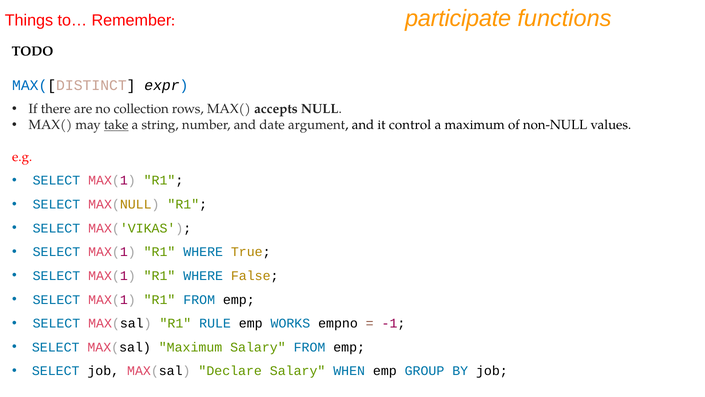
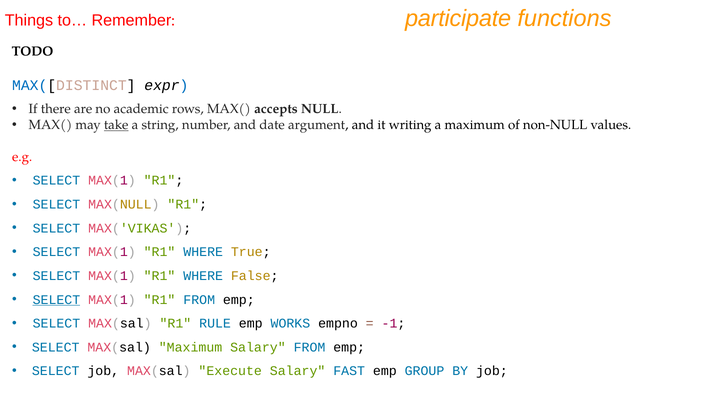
collection: collection -> academic
control: control -> writing
SELECT at (56, 299) underline: none -> present
Declare: Declare -> Execute
WHEN: WHEN -> FAST
